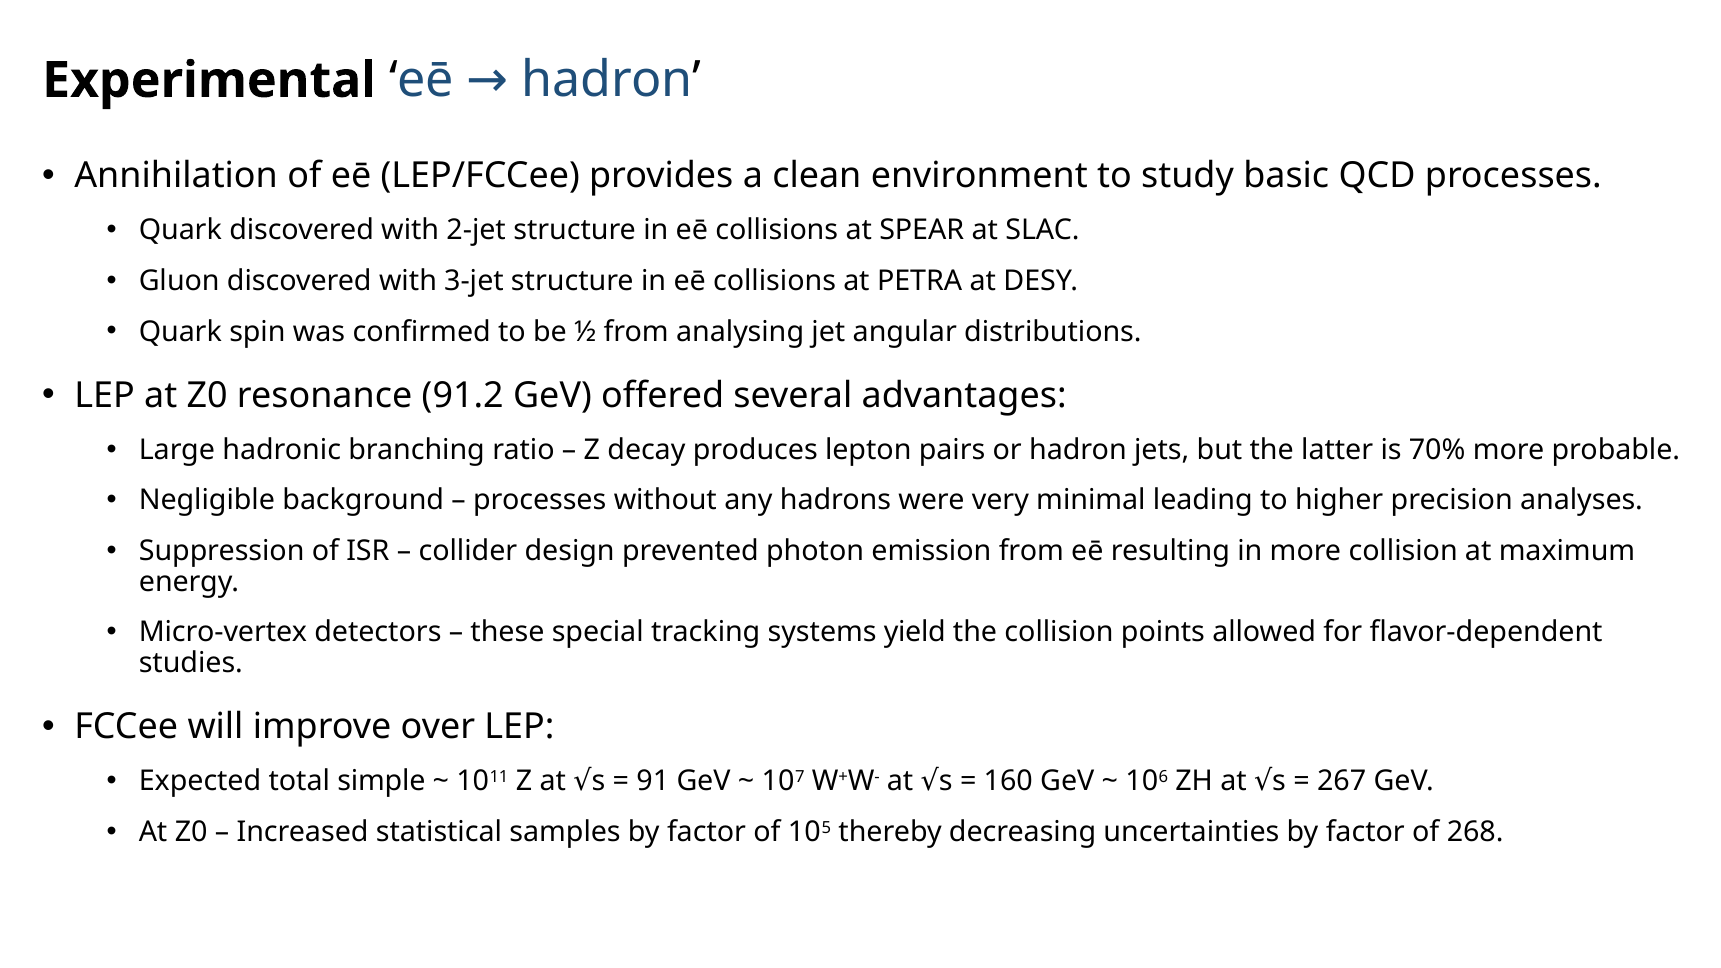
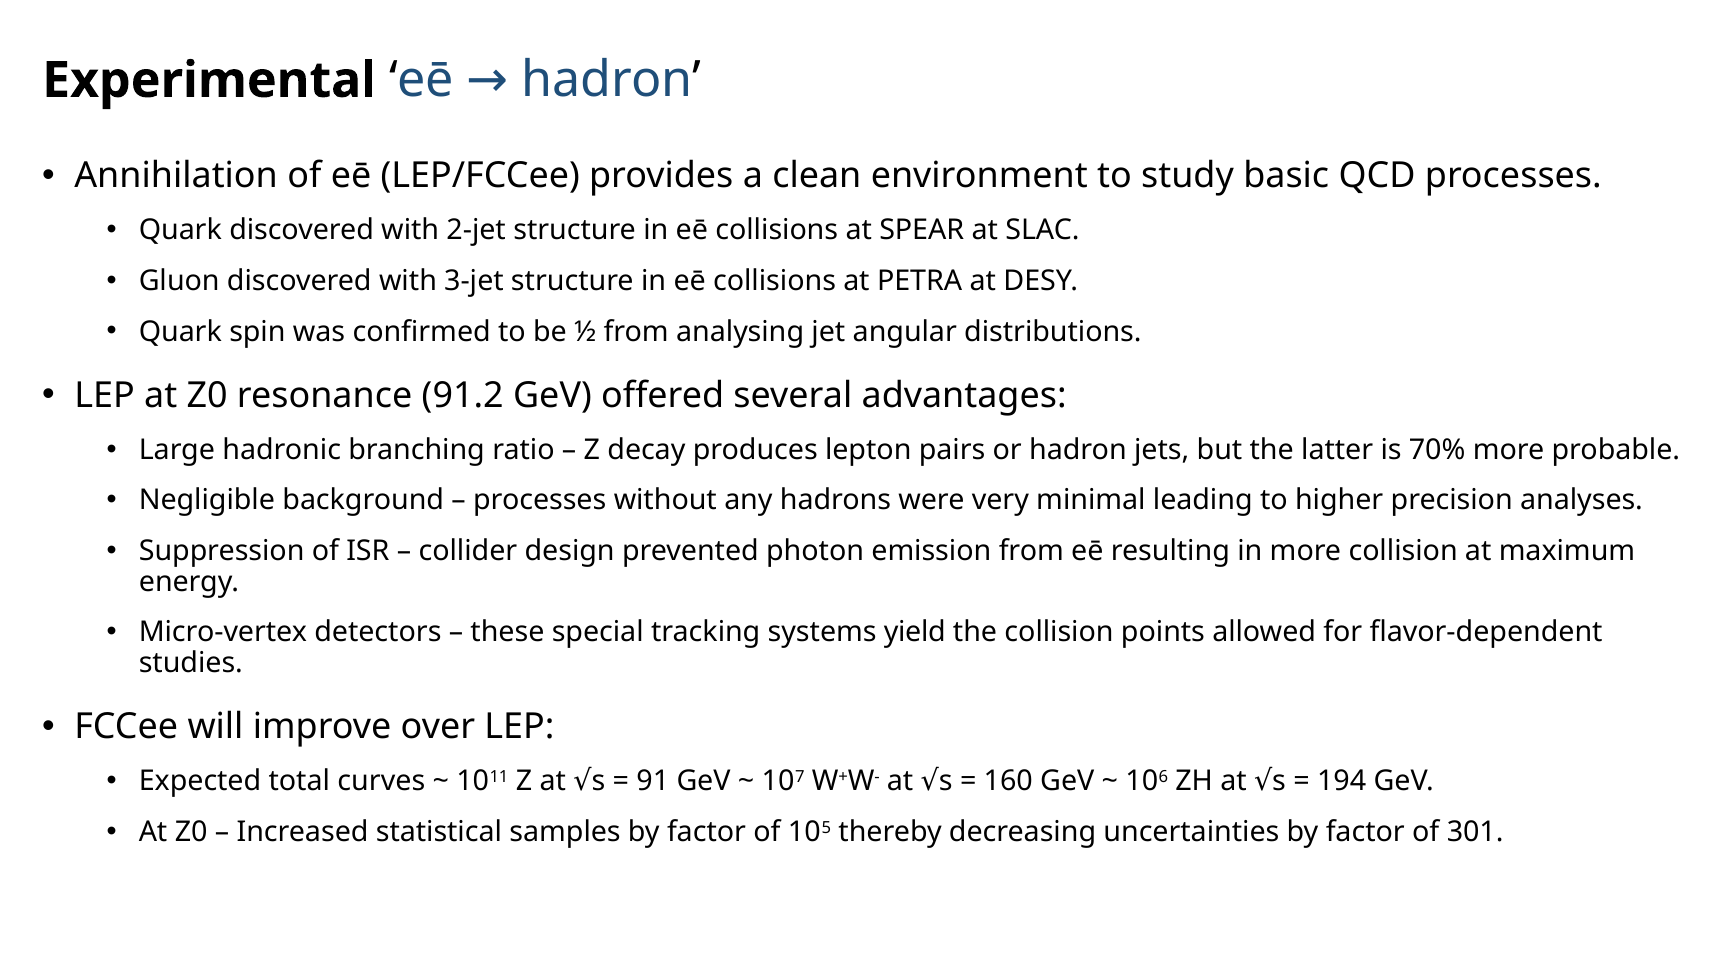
simple: simple -> curves
267: 267 -> 194
268: 268 -> 301
